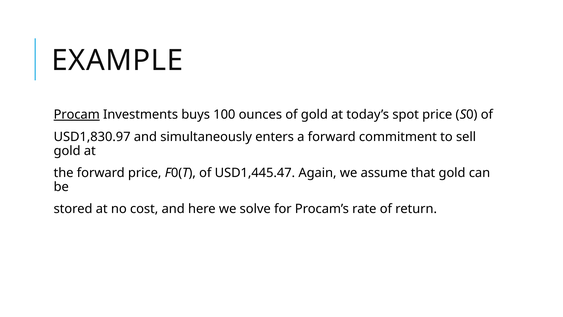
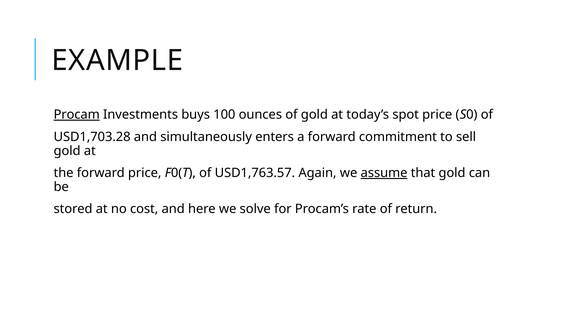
USD1,830.97: USD1,830.97 -> USD1,703.28
USD1,445.47: USD1,445.47 -> USD1,763.57
assume underline: none -> present
